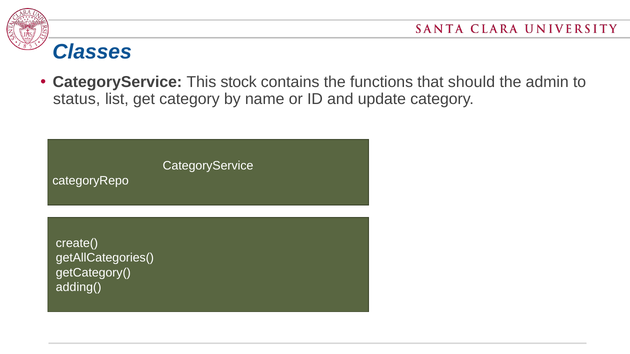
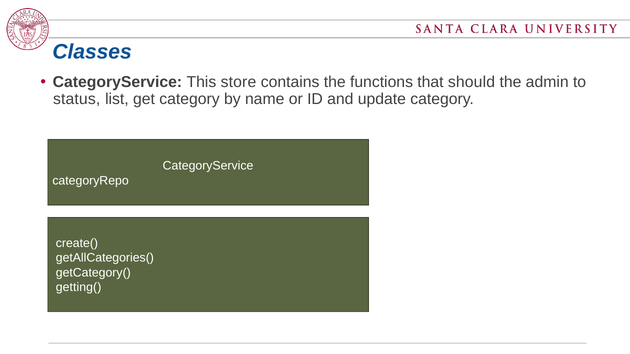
stock: stock -> store
adding(: adding( -> getting(
